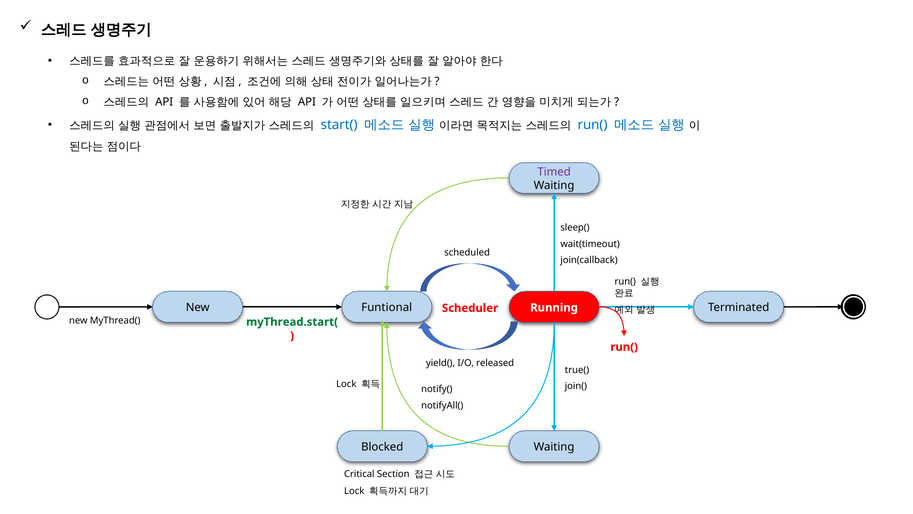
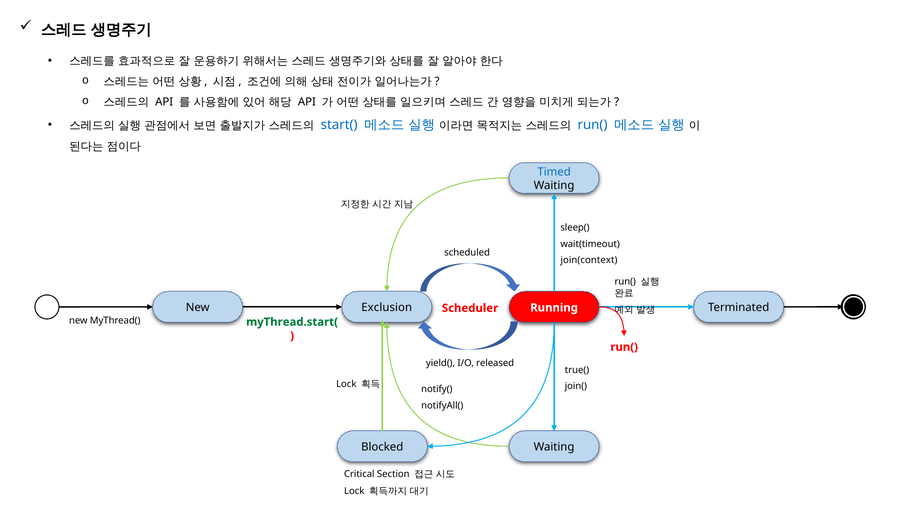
Timed colour: purple -> blue
join(callback: join(callback -> join(context
Funtional: Funtional -> Exclusion
